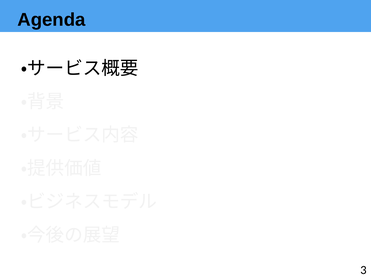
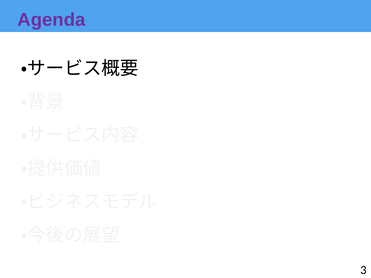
Agenda colour: black -> purple
